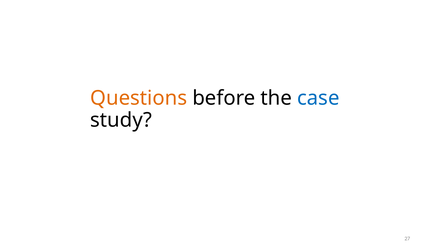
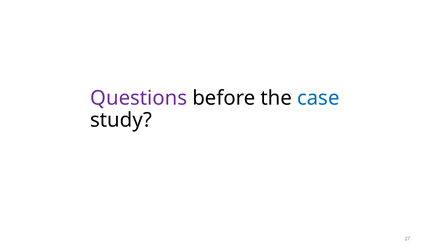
Questions colour: orange -> purple
